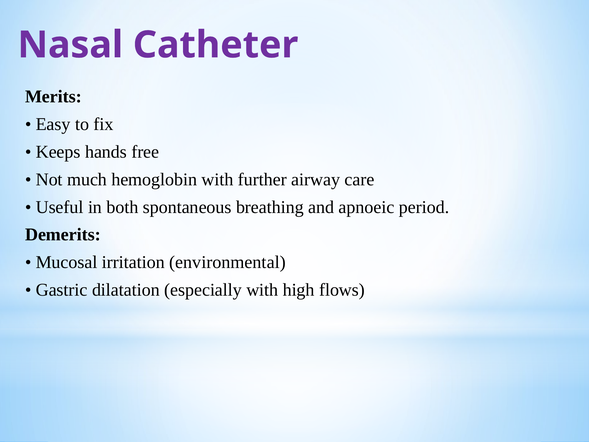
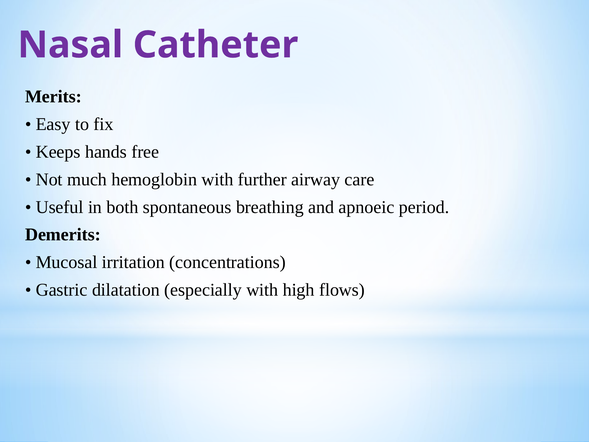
environmental: environmental -> concentrations
